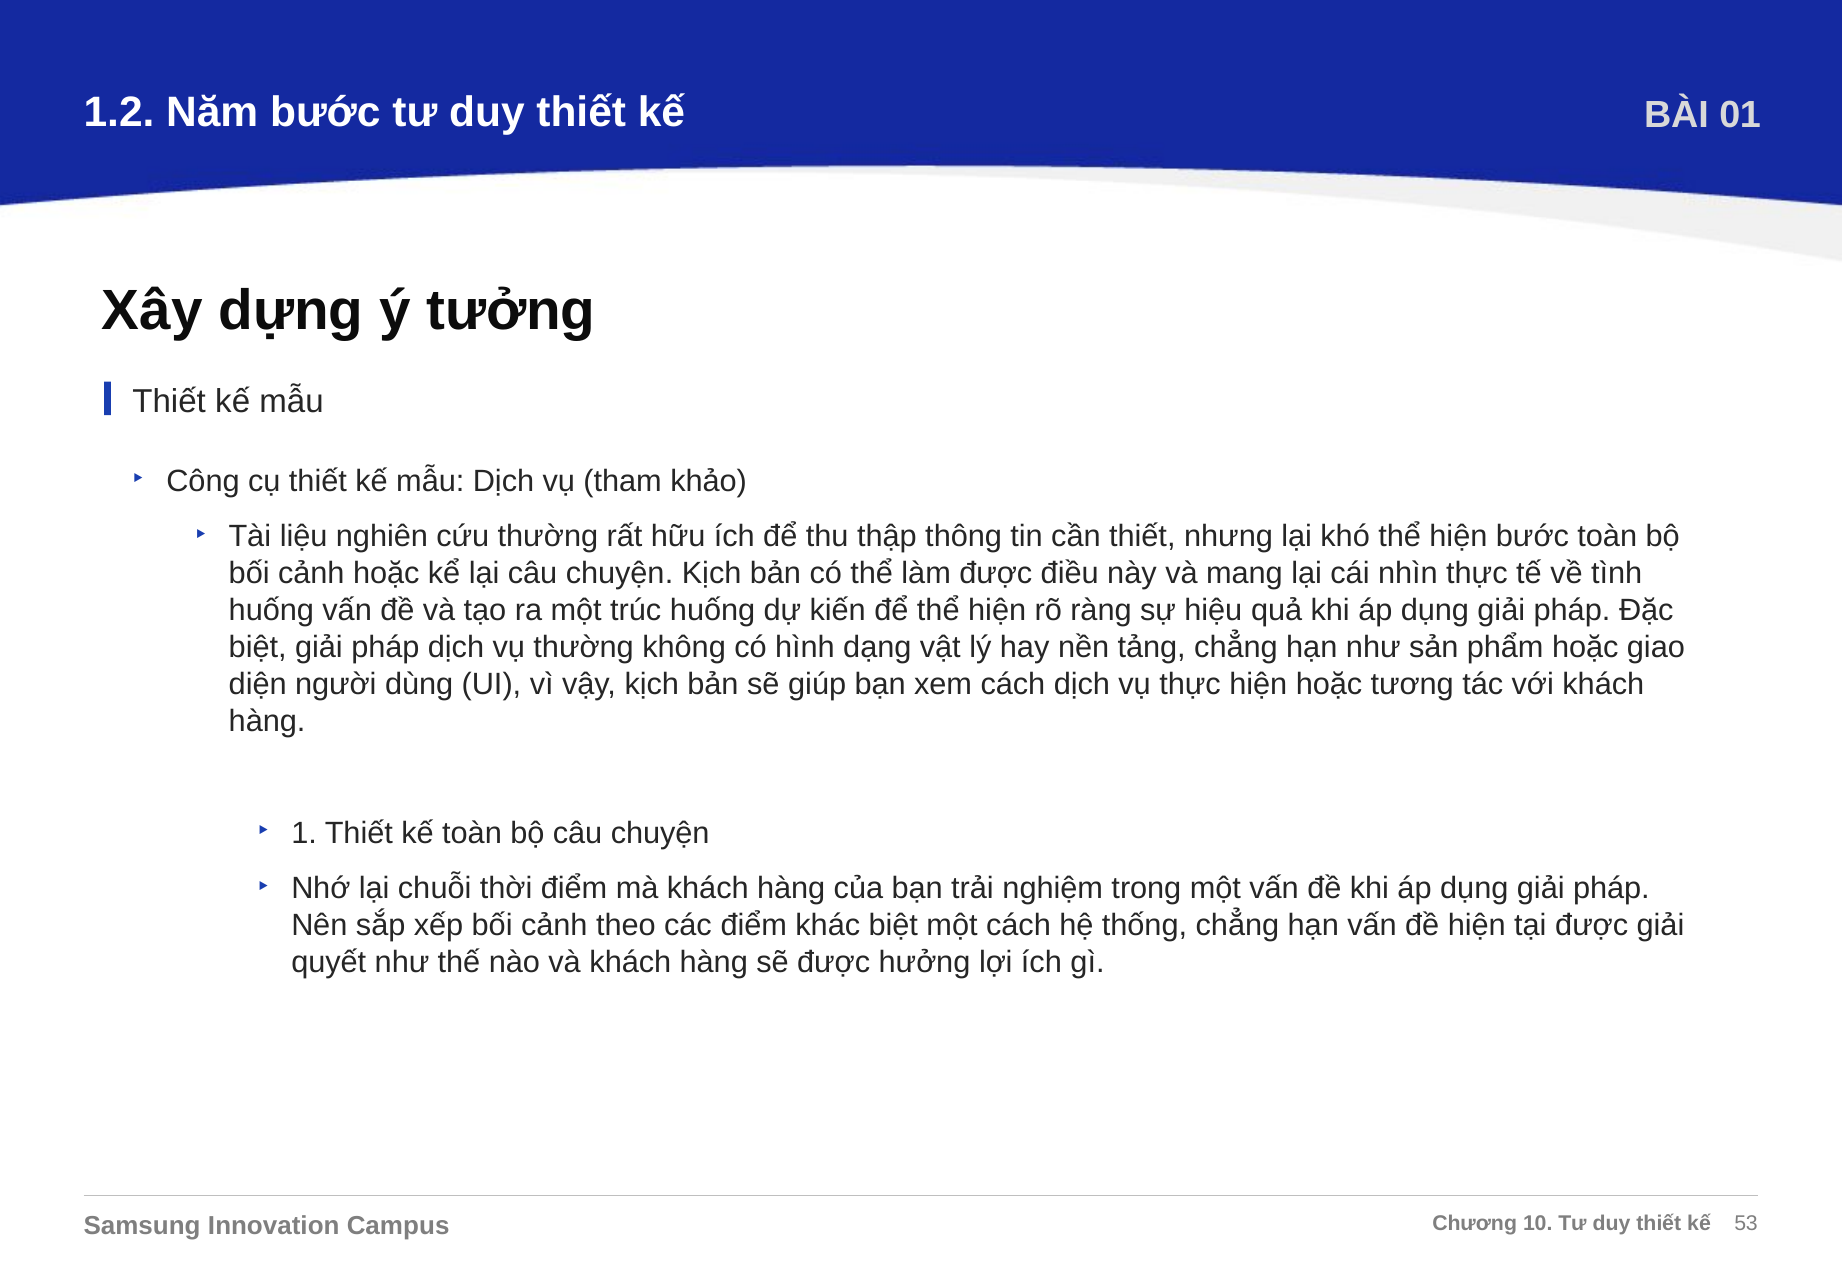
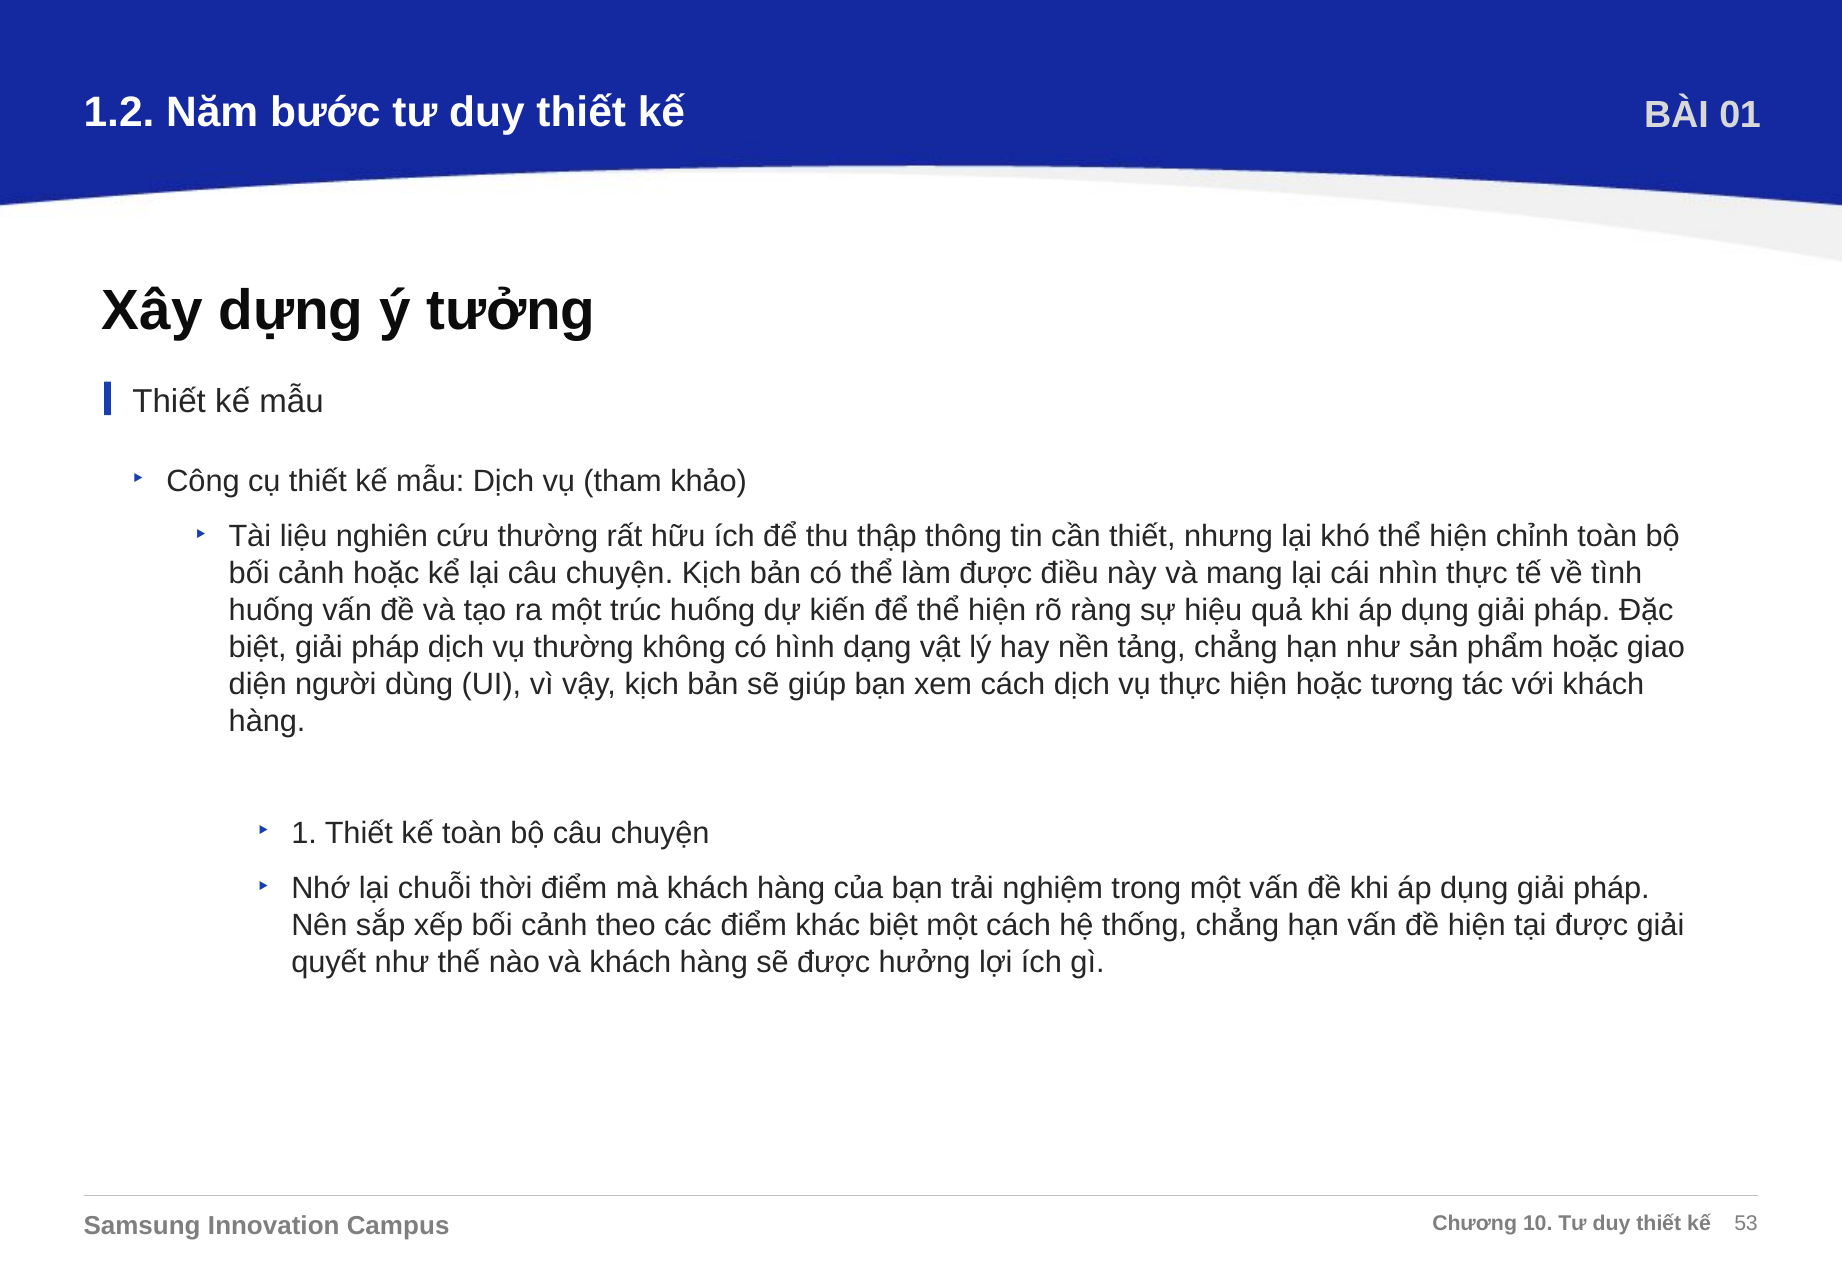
hiện bước: bước -> chỉnh
